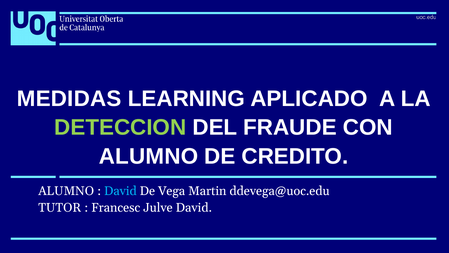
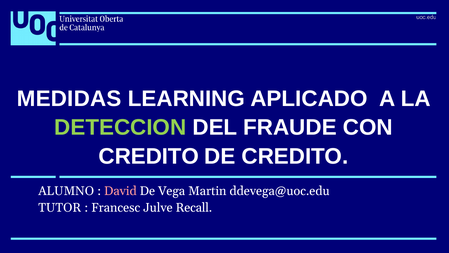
ALUMNO at (149, 156): ALUMNO -> CREDITO
David at (120, 191) colour: light blue -> pink
Julve David: David -> Recall
